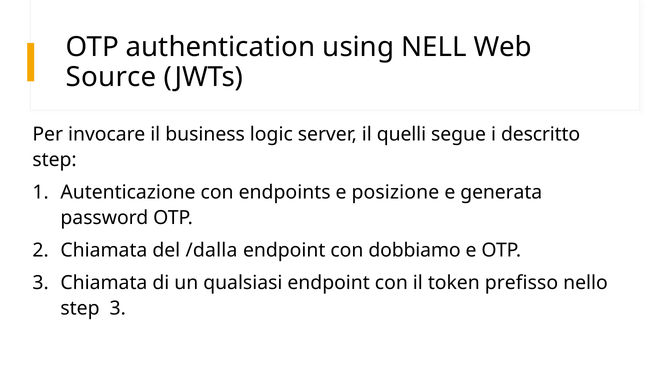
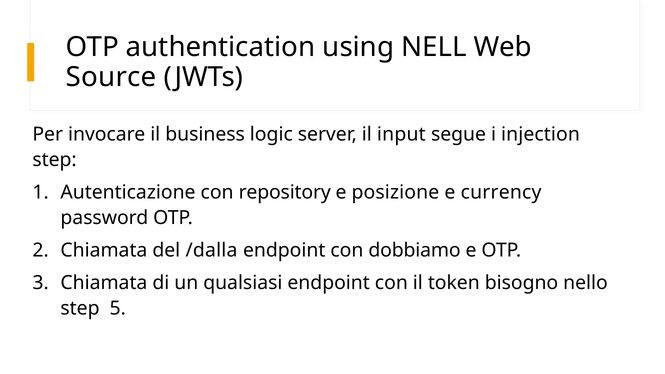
quelli: quelli -> input
descritto: descritto -> injection
endpoints: endpoints -> repository
generata: generata -> currency
prefisso: prefisso -> bisogno
step 3: 3 -> 5
